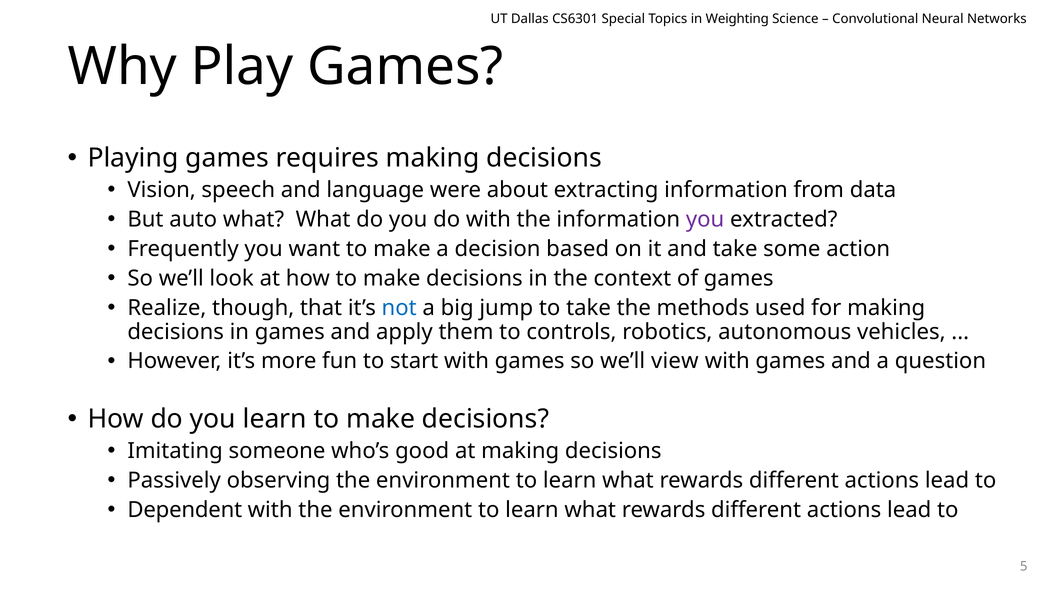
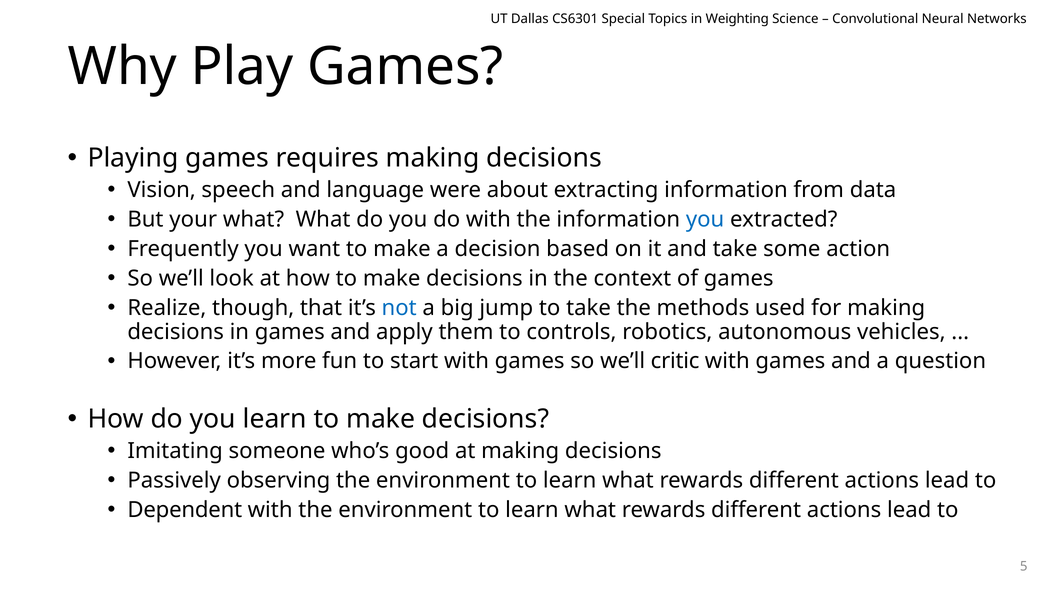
auto: auto -> your
you at (705, 219) colour: purple -> blue
view: view -> critic
